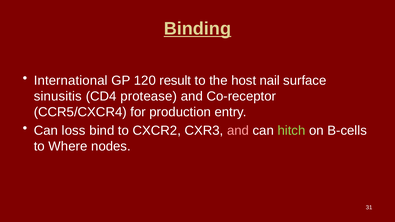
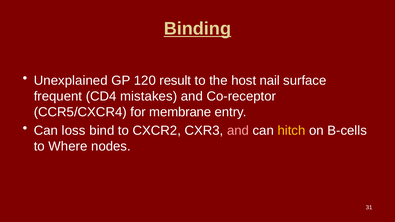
International: International -> Unexplained
sinusitis: sinusitis -> frequent
protease: protease -> mistakes
production: production -> membrane
hitch colour: light green -> yellow
